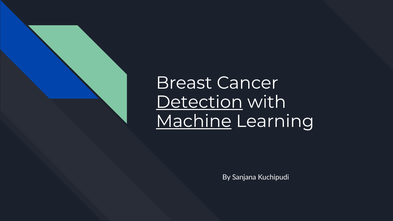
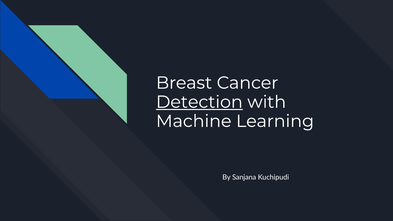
Machine underline: present -> none
